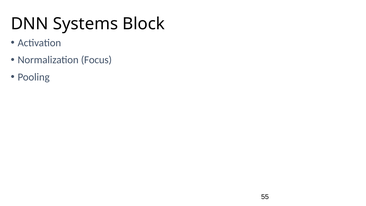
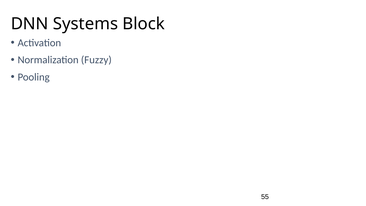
Focus: Focus -> Fuzzy
